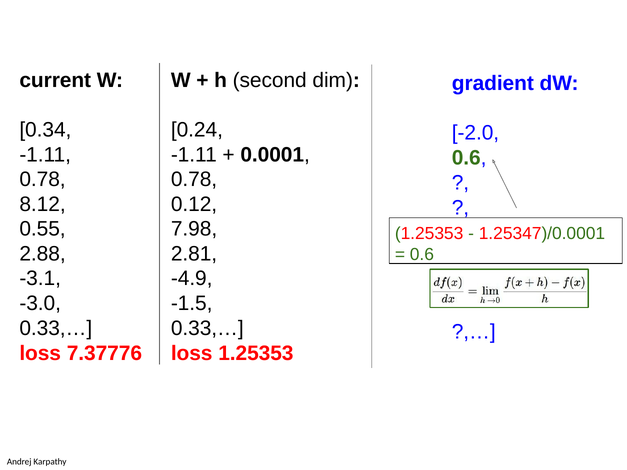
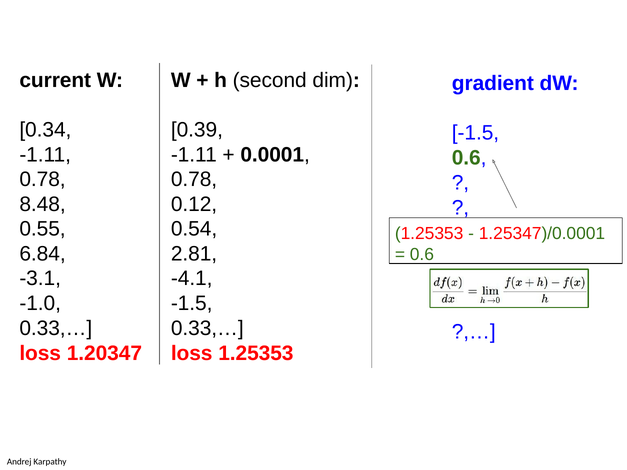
0.24: 0.24 -> 0.39
-2.0 at (475, 133): -2.0 -> -1.5
8.12: 8.12 -> 8.48
7.98: 7.98 -> 0.54
2.88: 2.88 -> 6.84
-4.9: -4.9 -> -4.1
-3.0: -3.0 -> -1.0
7.37776: 7.37776 -> 1.20347
